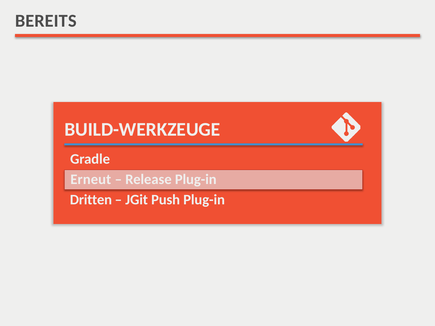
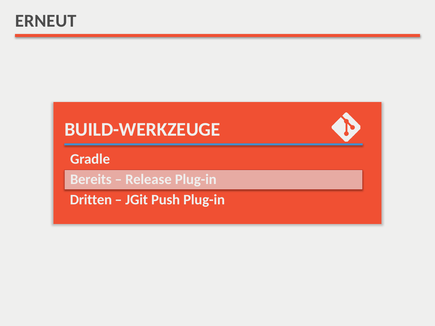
BEREITS: BEREITS -> ERNEUT
Erneut: Erneut -> Bereits
